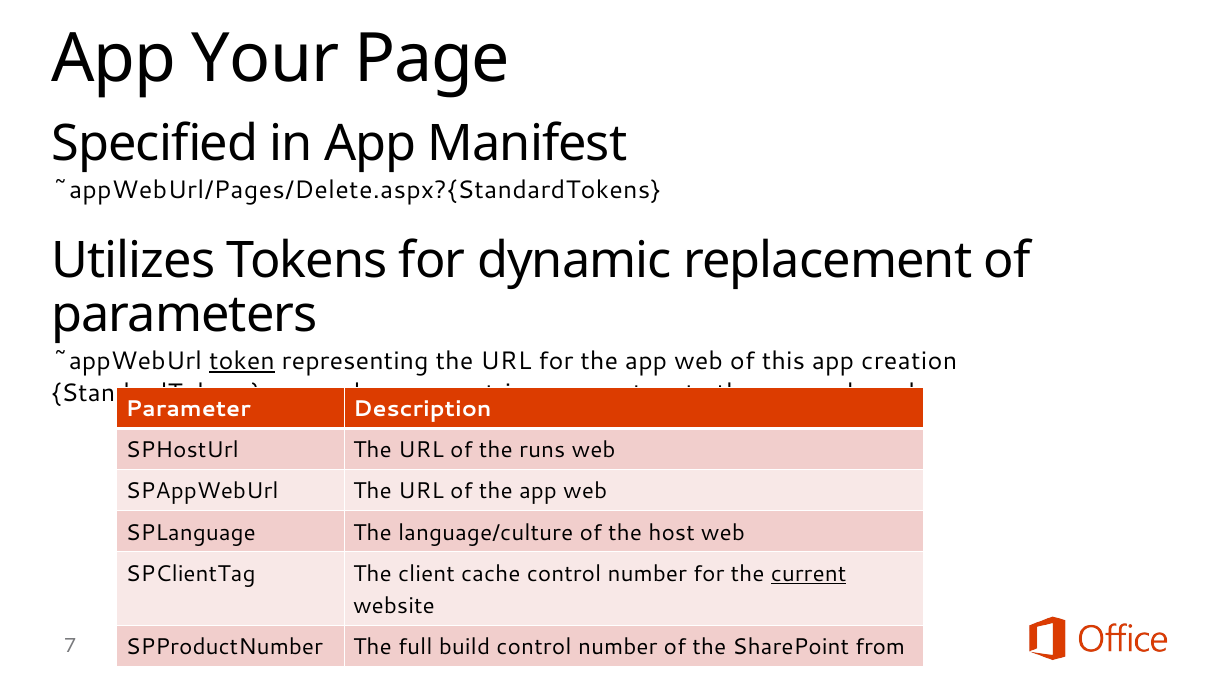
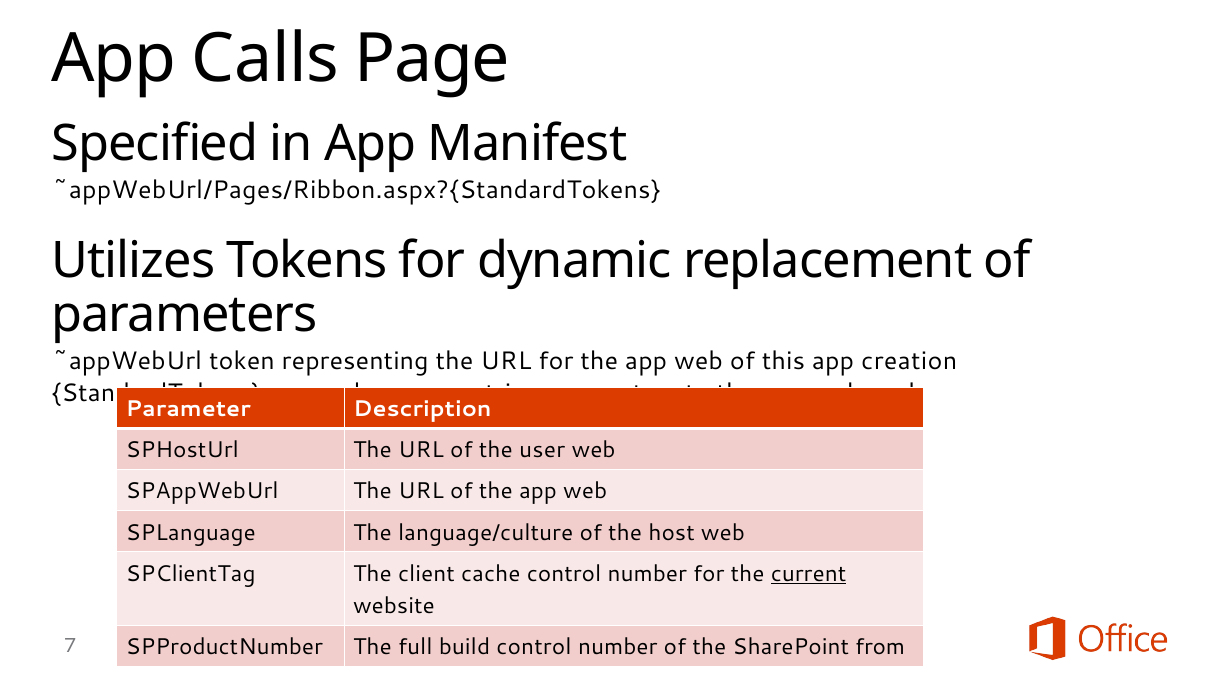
Your: Your -> Calls
~appWebUrl/Pages/Delete.aspx?{StandardTokens: ~appWebUrl/Pages/Delete.aspx?{StandardTokens -> ~appWebUrl/Pages/Ribbon.aspx?{StandardTokens
token underline: present -> none
runs: runs -> user
